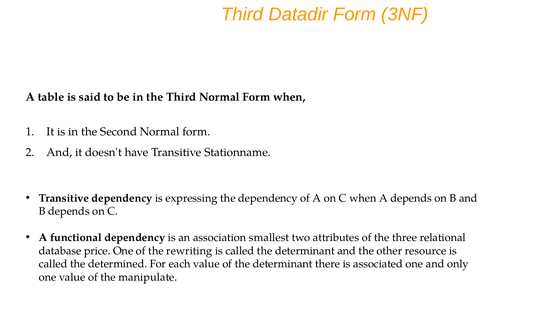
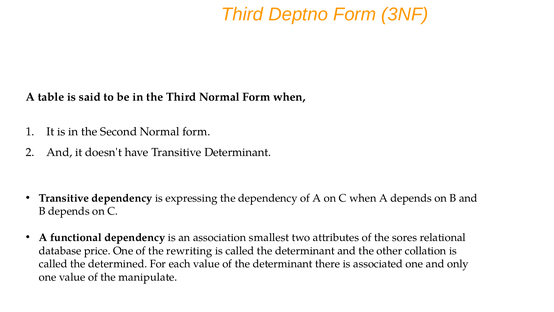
Datadir: Datadir -> Deptno
Transitive Stationname: Stationname -> Determinant
three: three -> sores
resource: resource -> collation
